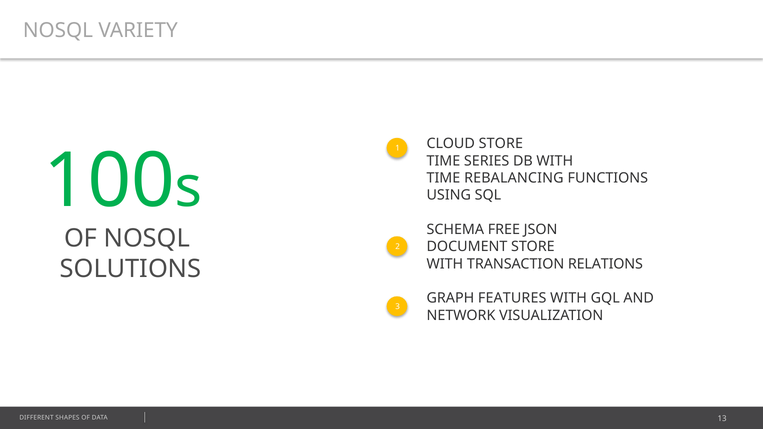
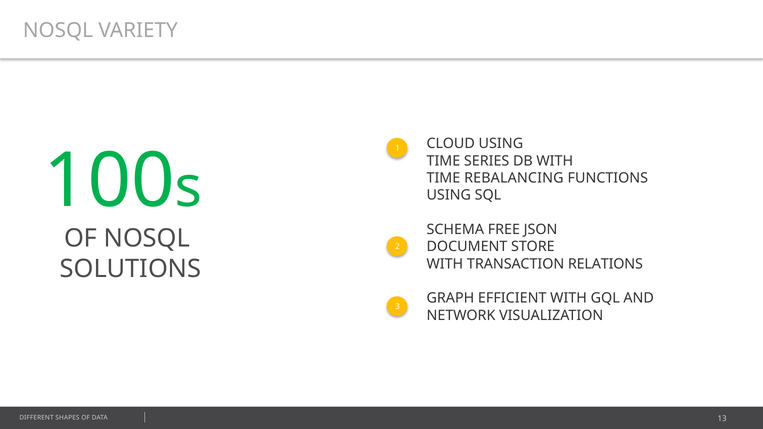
CLOUD STORE: STORE -> USING
FEATURES: FEATURES -> EFFICIENT
